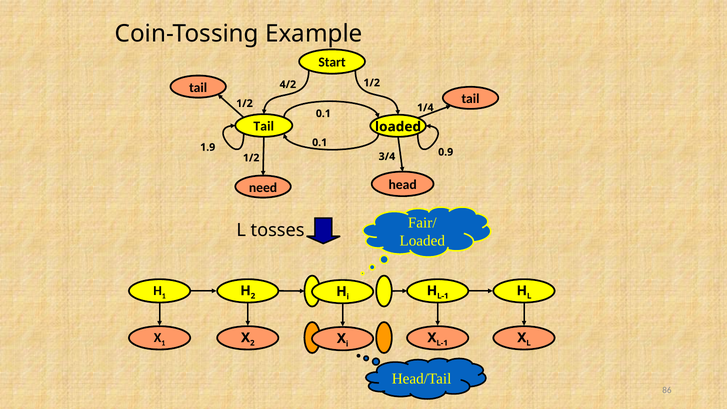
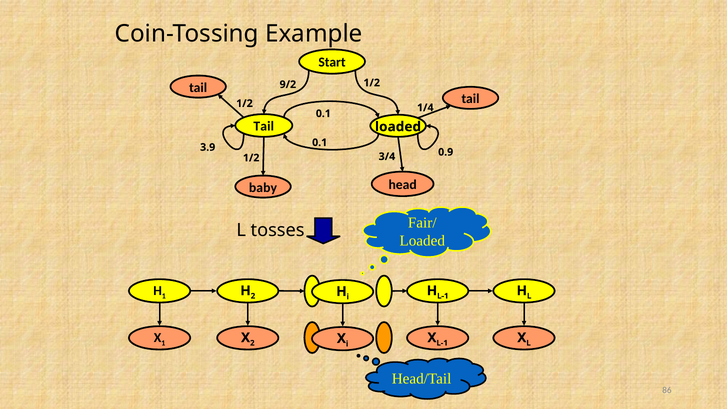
4/2: 4/2 -> 9/2
1.9: 1.9 -> 3.9
need: need -> baby
